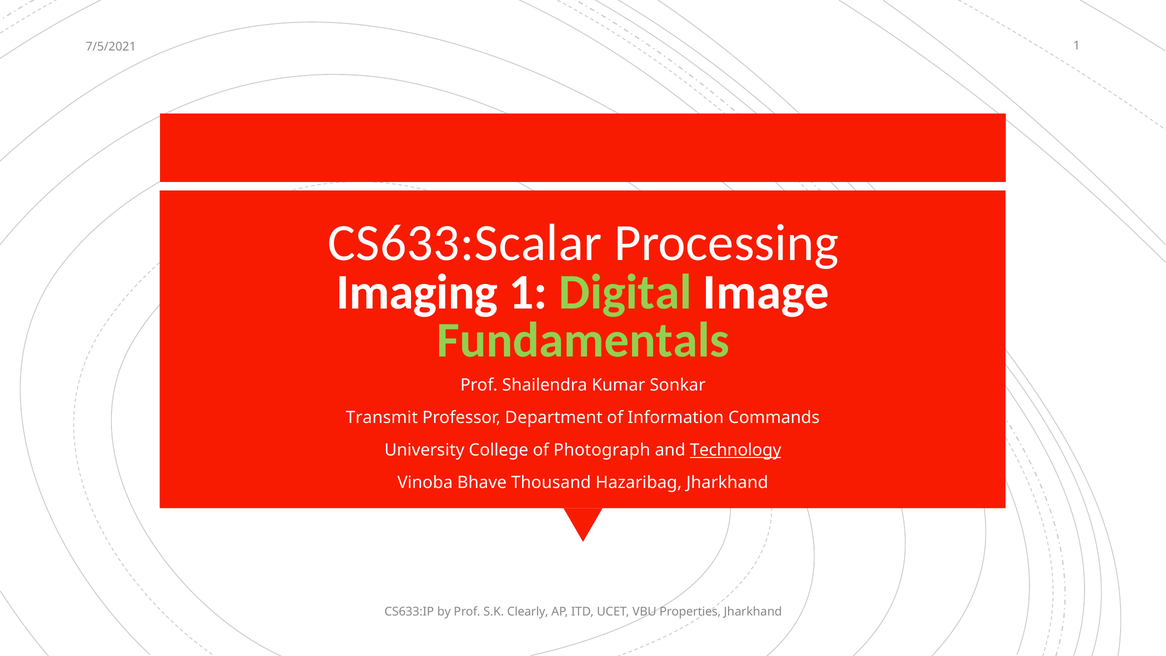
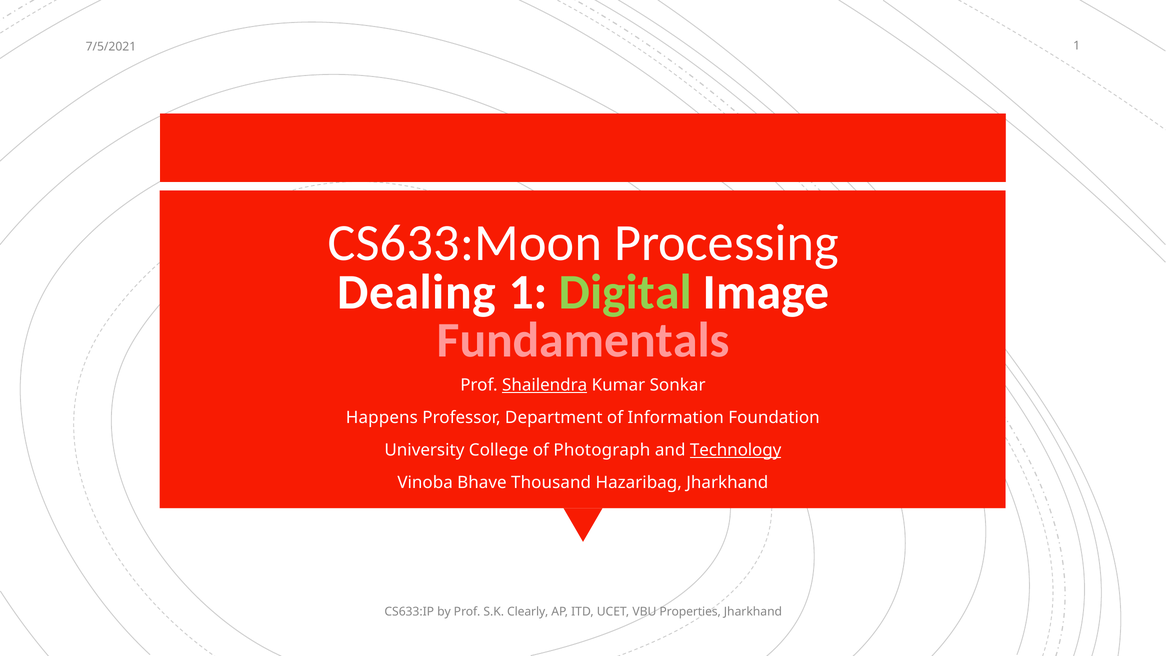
CS633:Scalar: CS633:Scalar -> CS633:Moon
Imaging: Imaging -> Dealing
Fundamentals colour: light green -> pink
Shailendra underline: none -> present
Transmit: Transmit -> Happens
Commands: Commands -> Foundation
